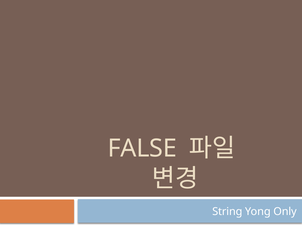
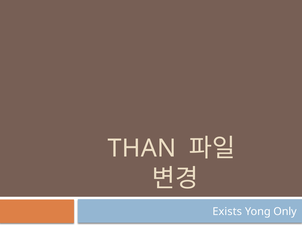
FALSE: FALSE -> THAN
String: String -> Exists
